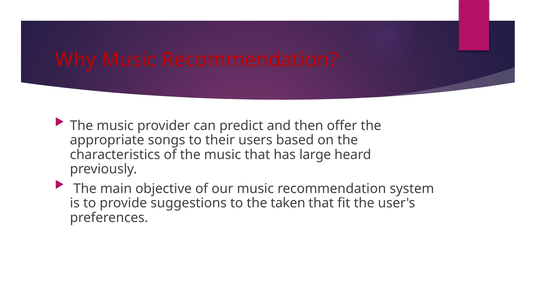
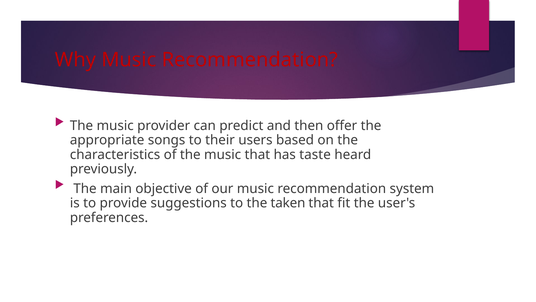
large: large -> taste
